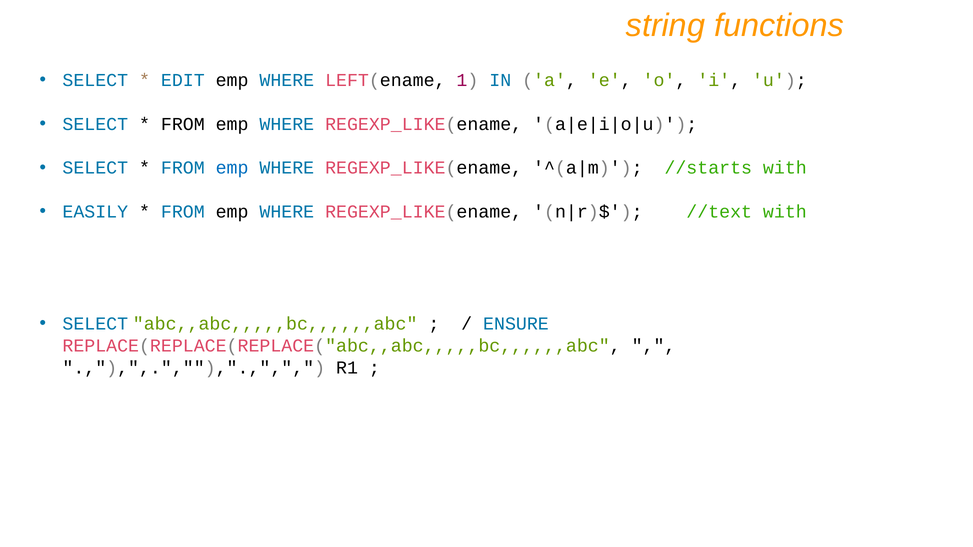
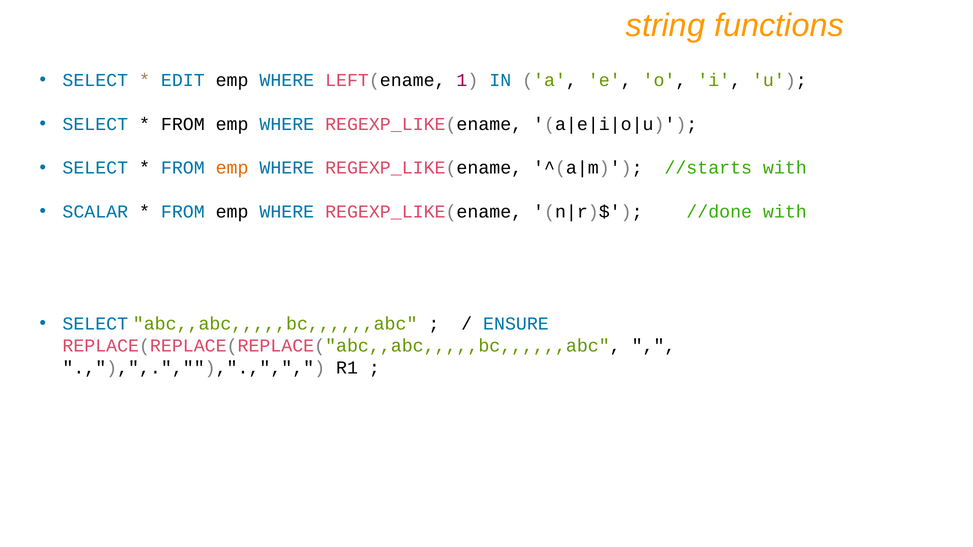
emp at (232, 168) colour: blue -> orange
EASILY: EASILY -> SCALAR
//text: //text -> //done
